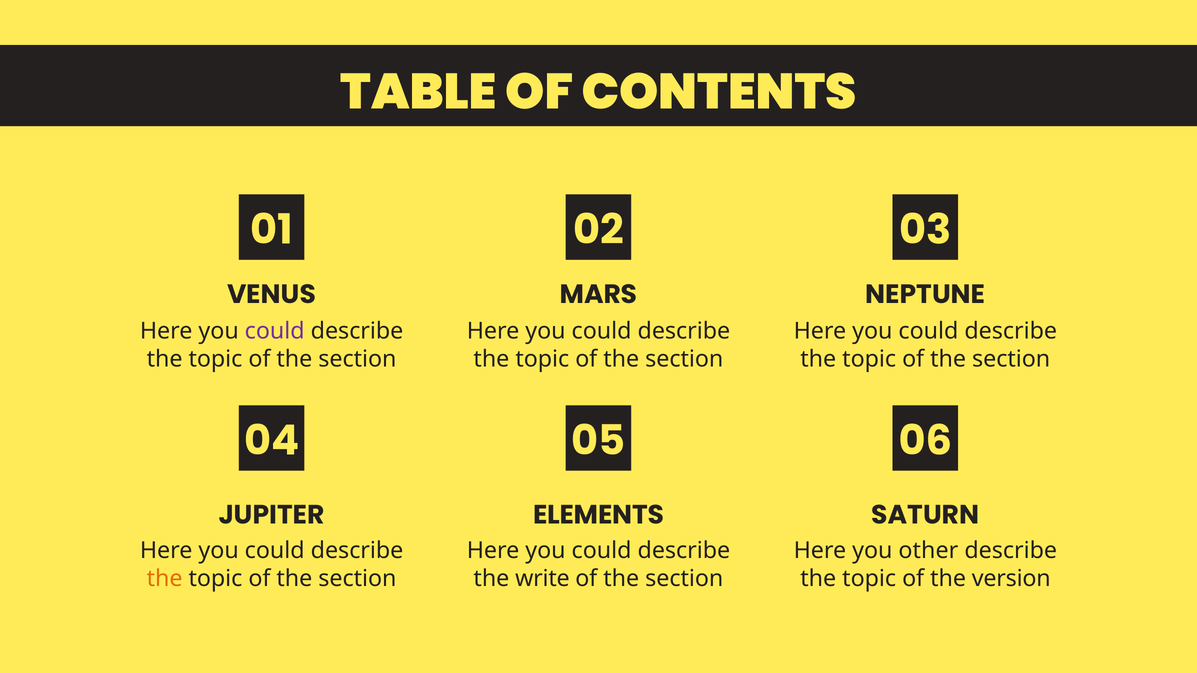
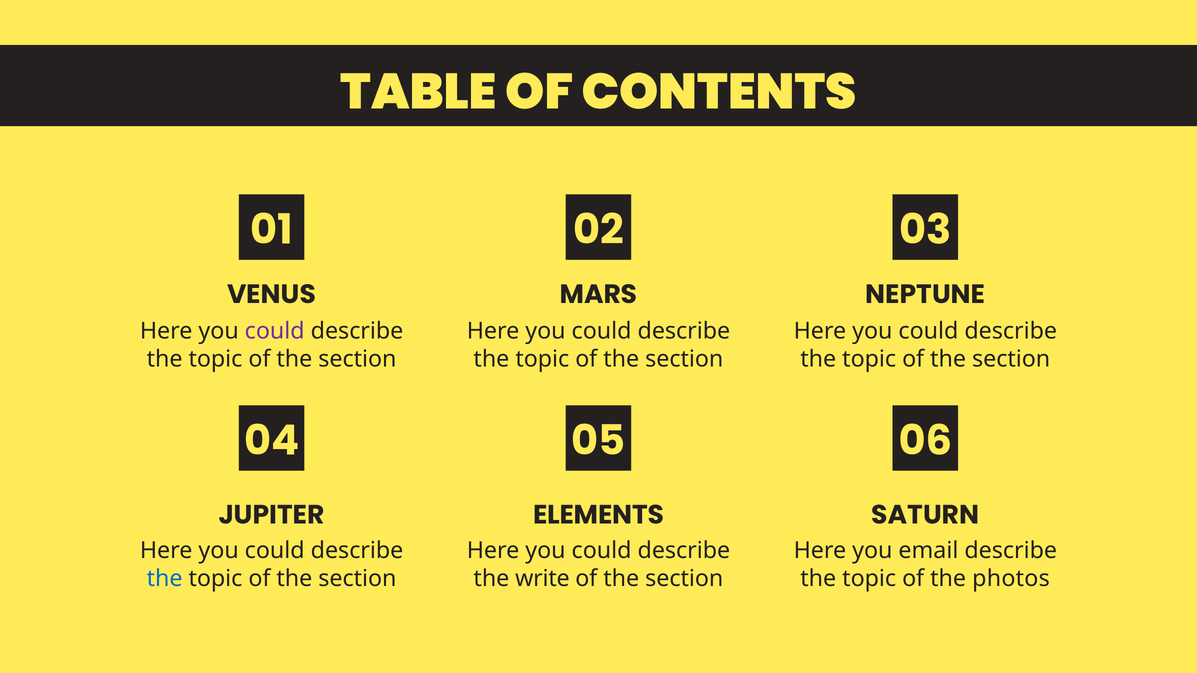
other: other -> email
the at (165, 579) colour: orange -> blue
version: version -> photos
